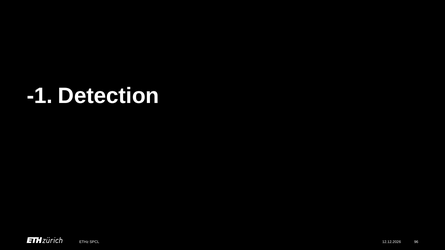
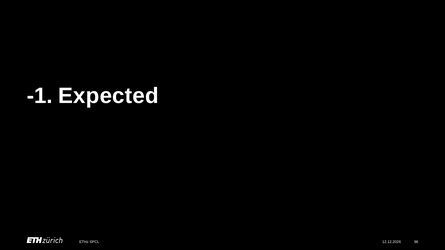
Detection: Detection -> Expected
